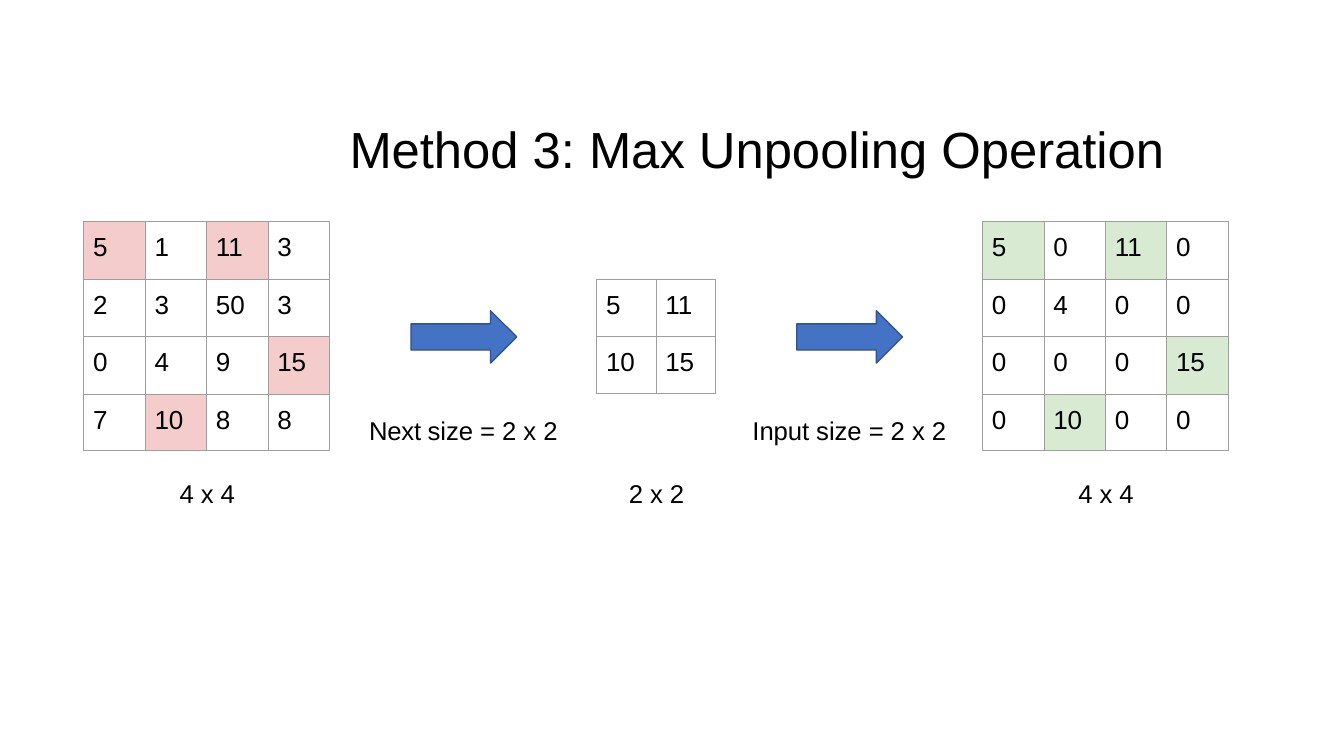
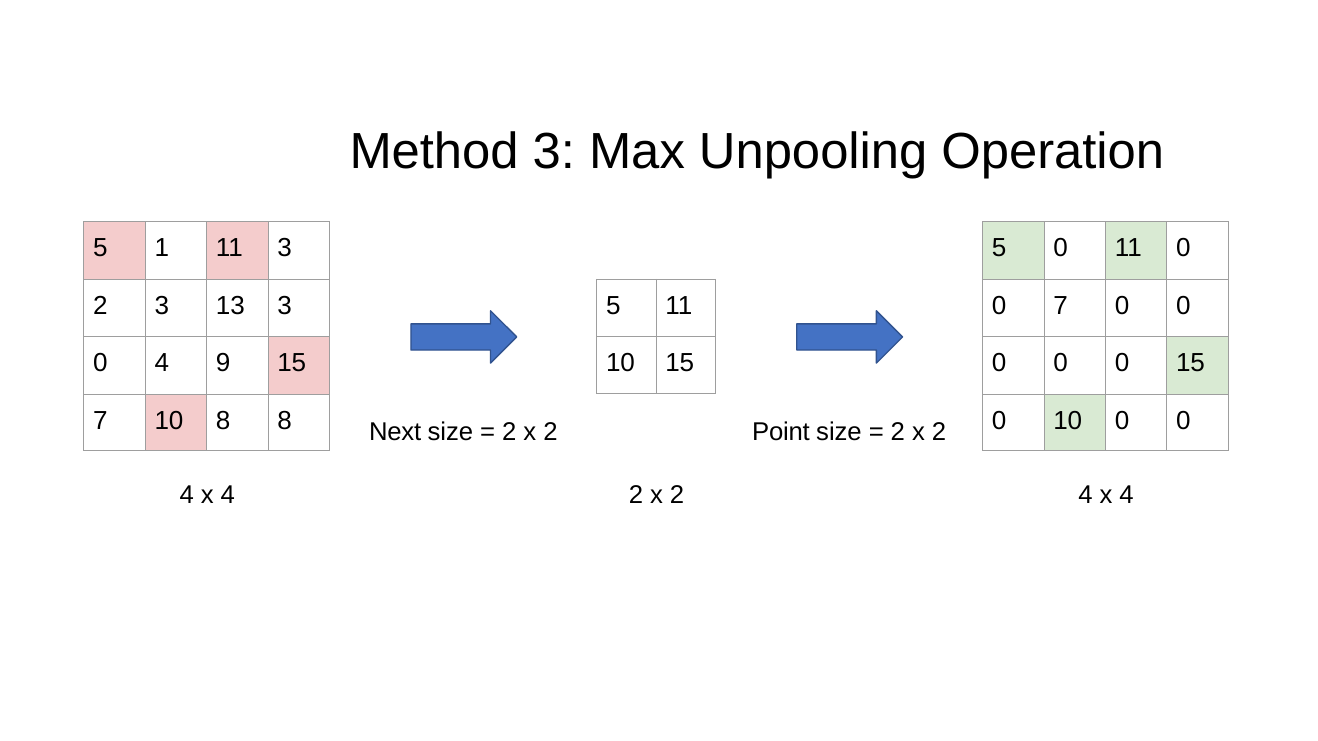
50: 50 -> 13
4 at (1061, 306): 4 -> 7
Input: Input -> Point
